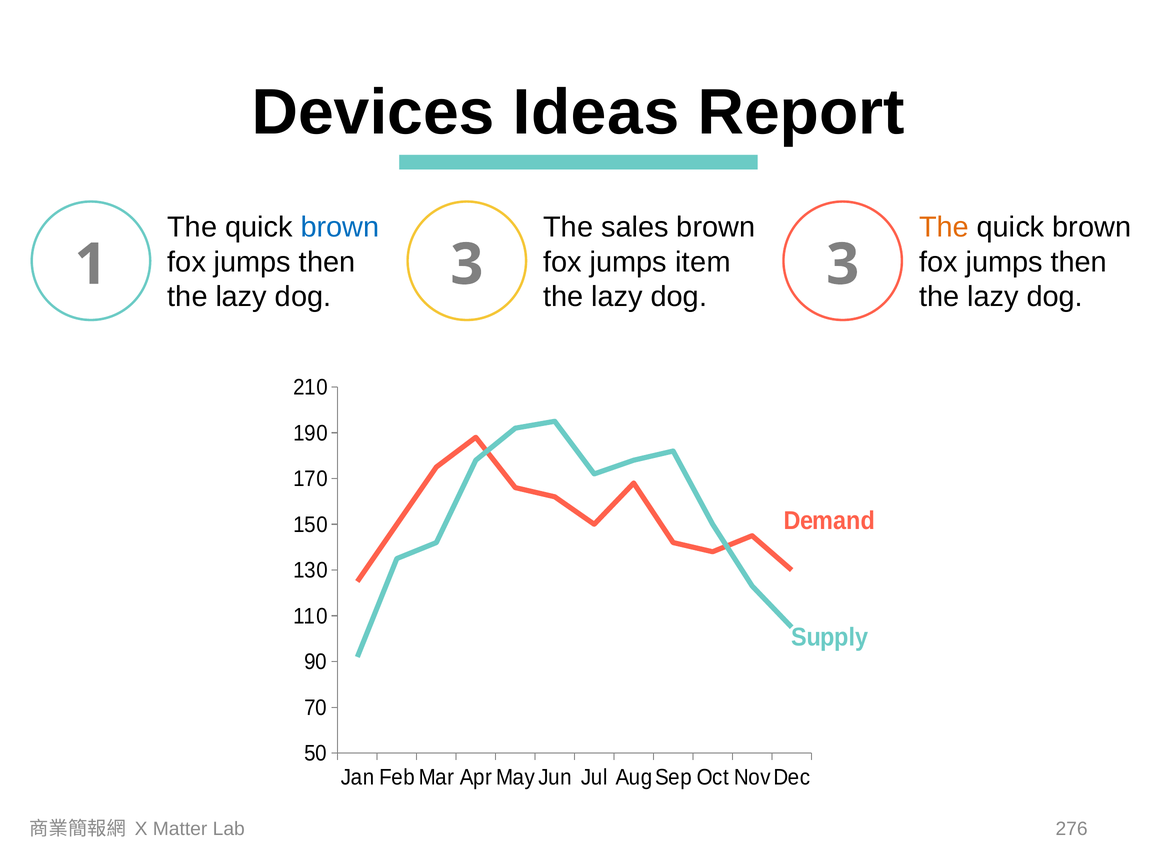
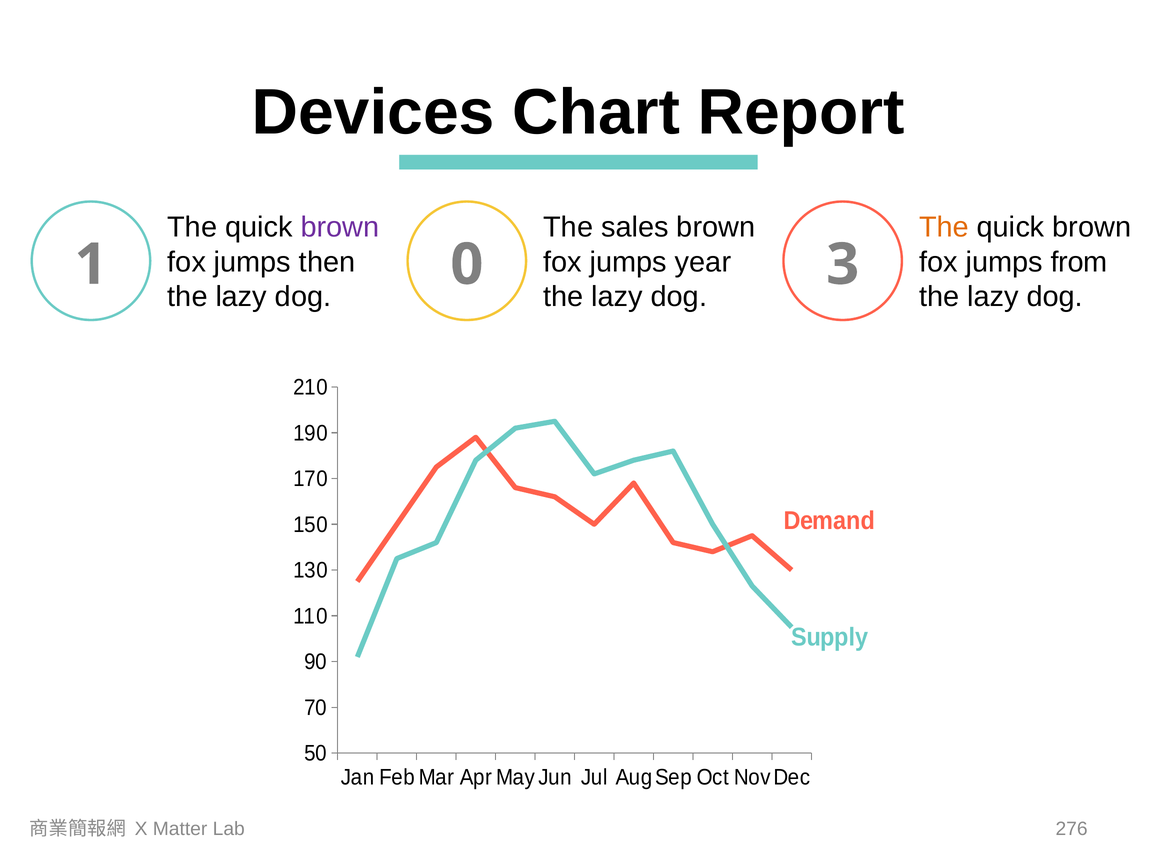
Ideas: Ideas -> Chart
brown at (340, 227) colour: blue -> purple
item: item -> year
then at (1079, 262): then -> from
3 at (467, 265): 3 -> 0
